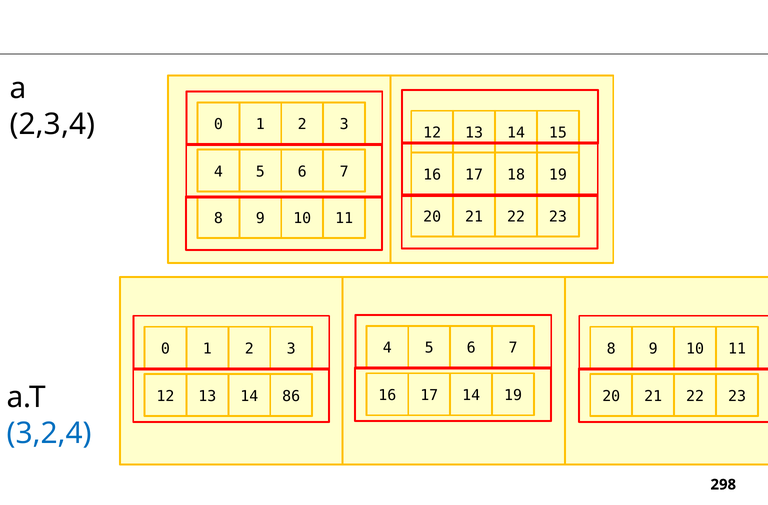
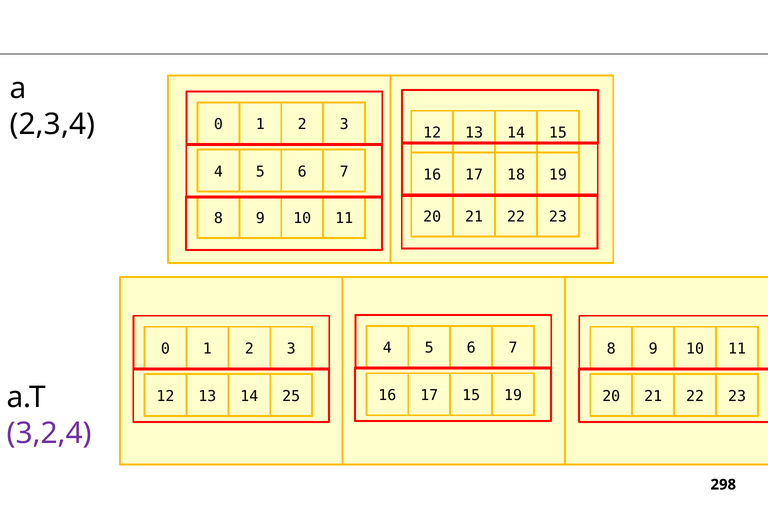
17 14: 14 -> 15
86: 86 -> 25
3,2,4 colour: blue -> purple
